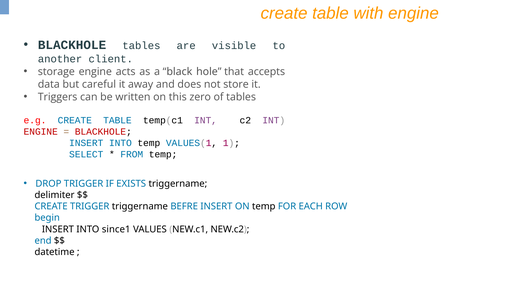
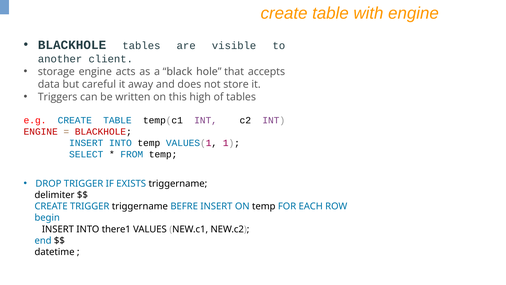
zero: zero -> high
since1: since1 -> there1
